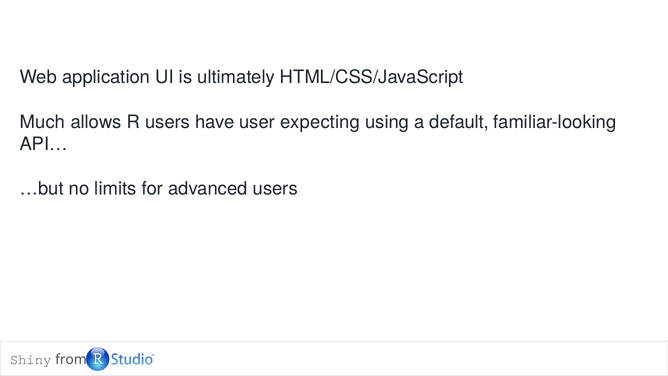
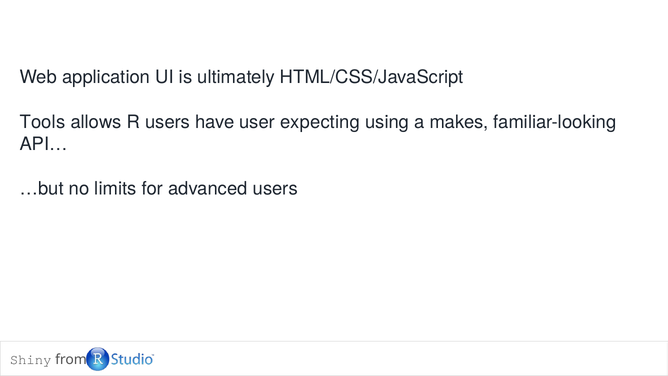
Much: Much -> Tools
default: default -> makes
